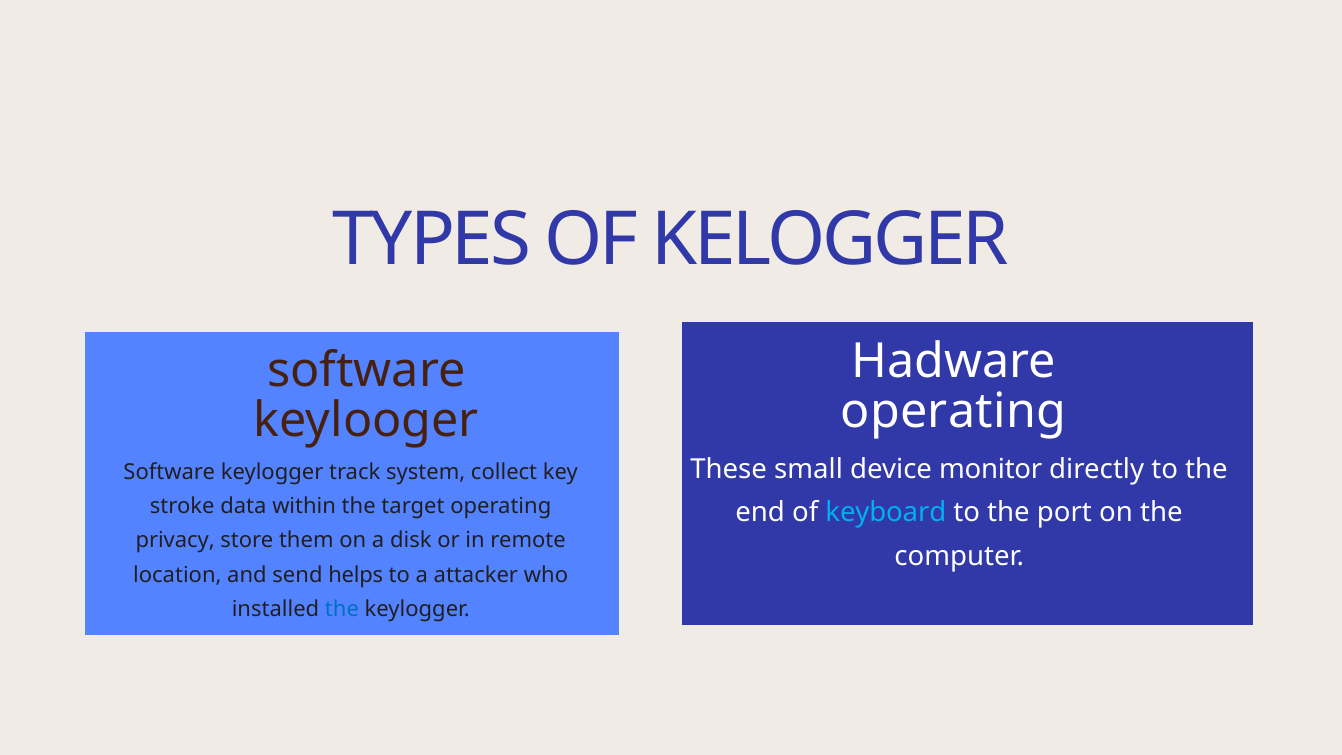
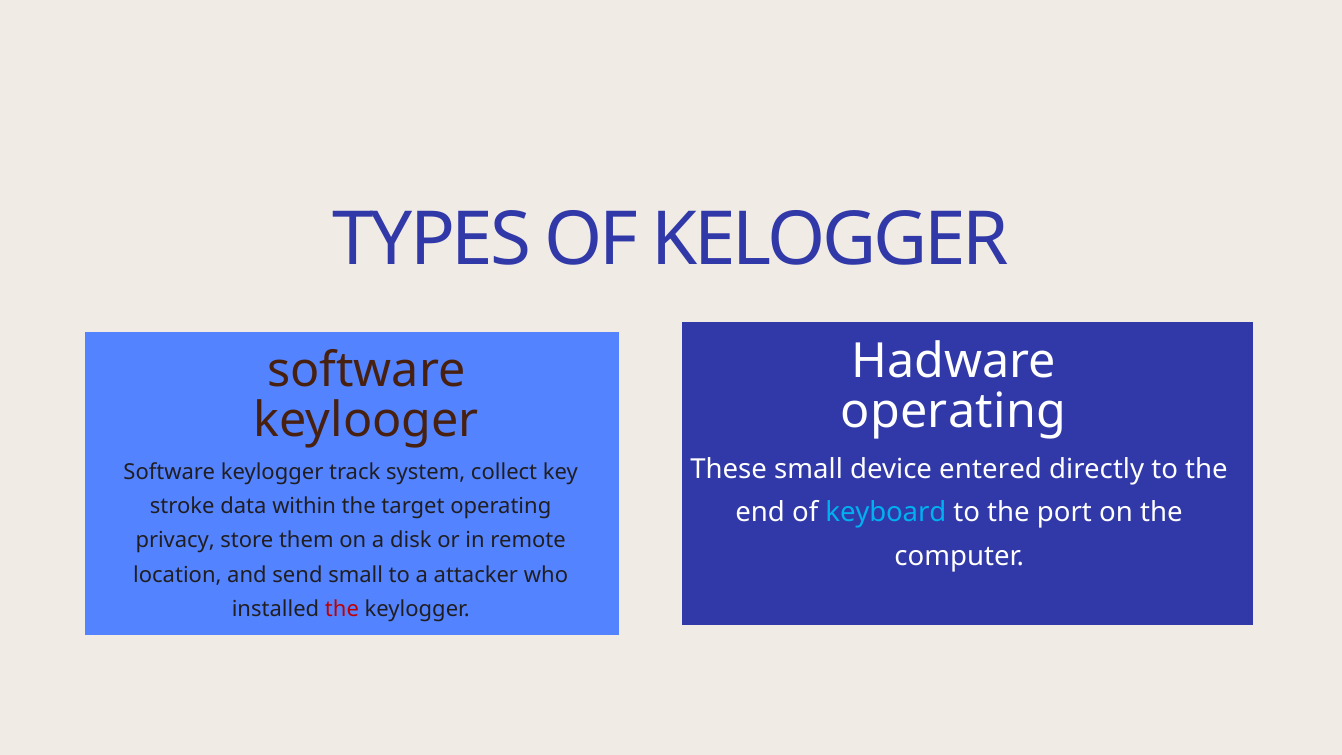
monitor: monitor -> entered
send helps: helps -> small
the at (342, 609) colour: blue -> red
